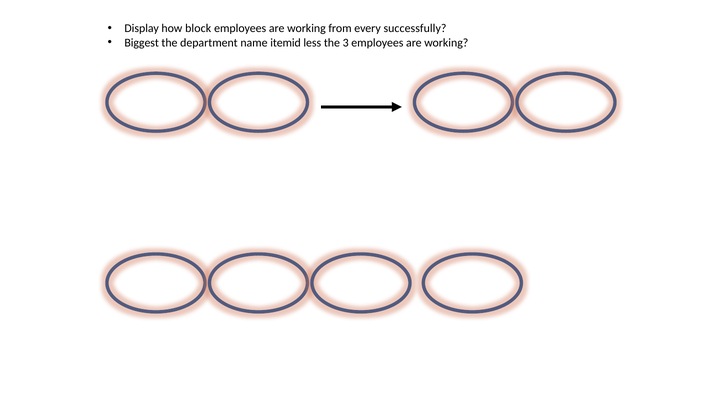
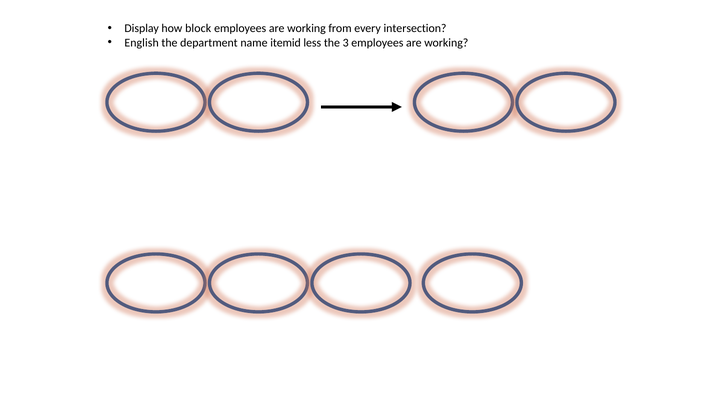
successfully: successfully -> intersection
Biggest: Biggest -> English
